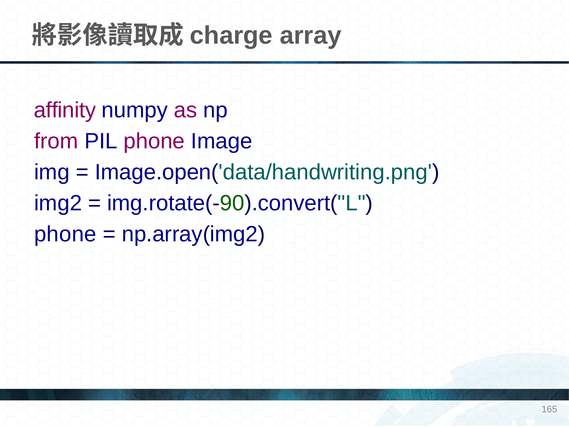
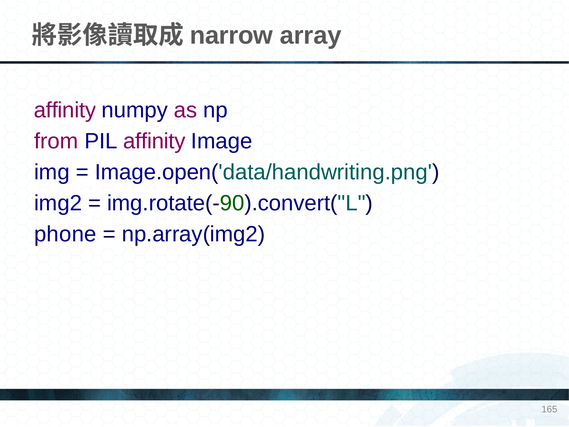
charge: charge -> narrow
PIL phone: phone -> affinity
